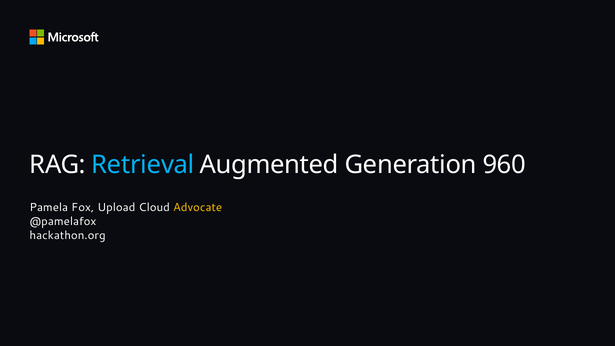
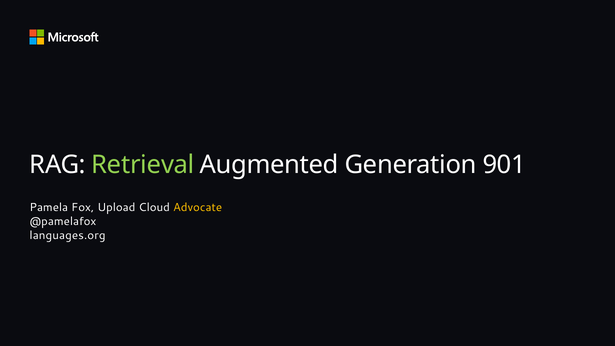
Retrieval colour: light blue -> light green
960: 960 -> 901
hackathon.org: hackathon.org -> languages.org
